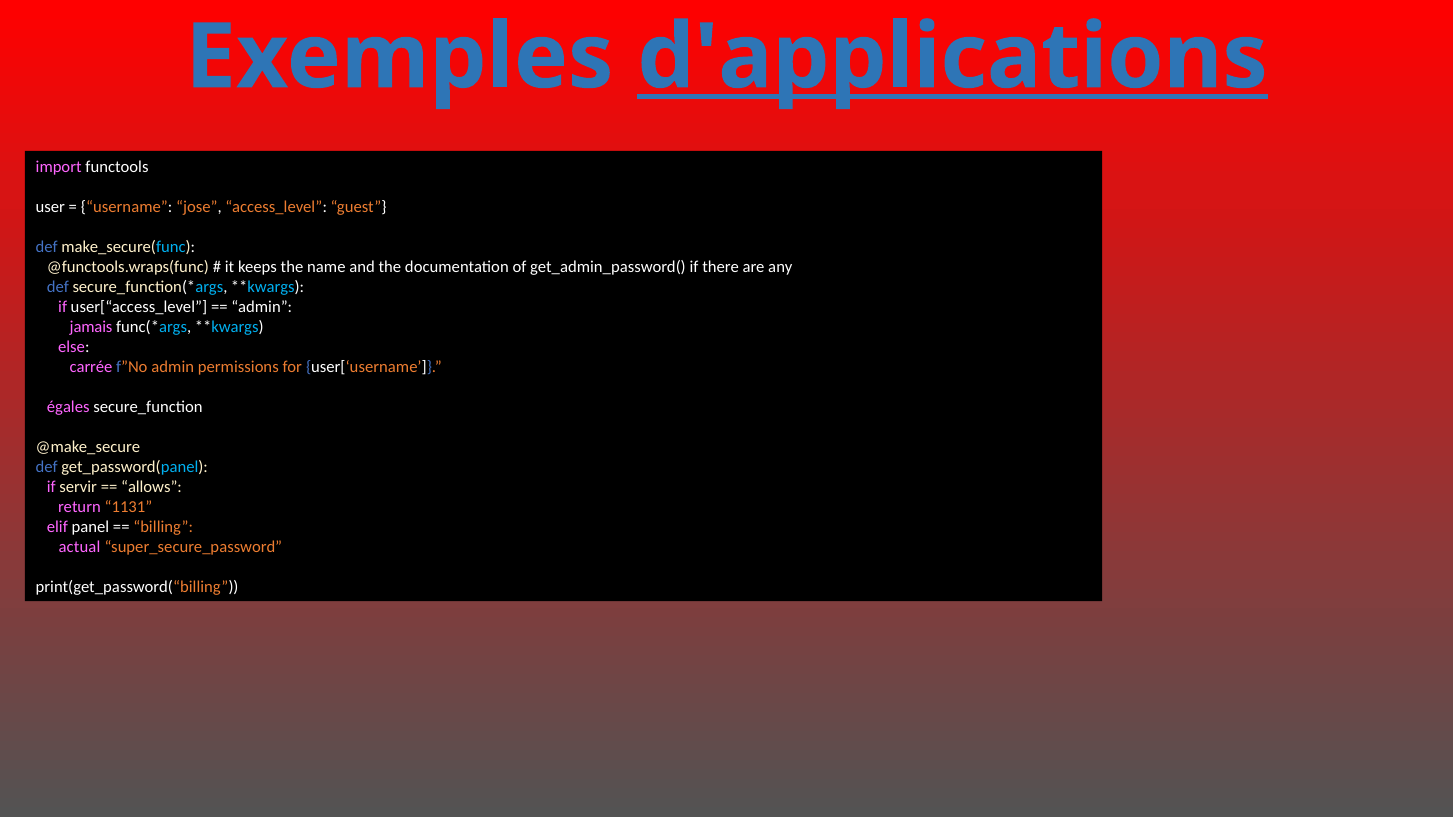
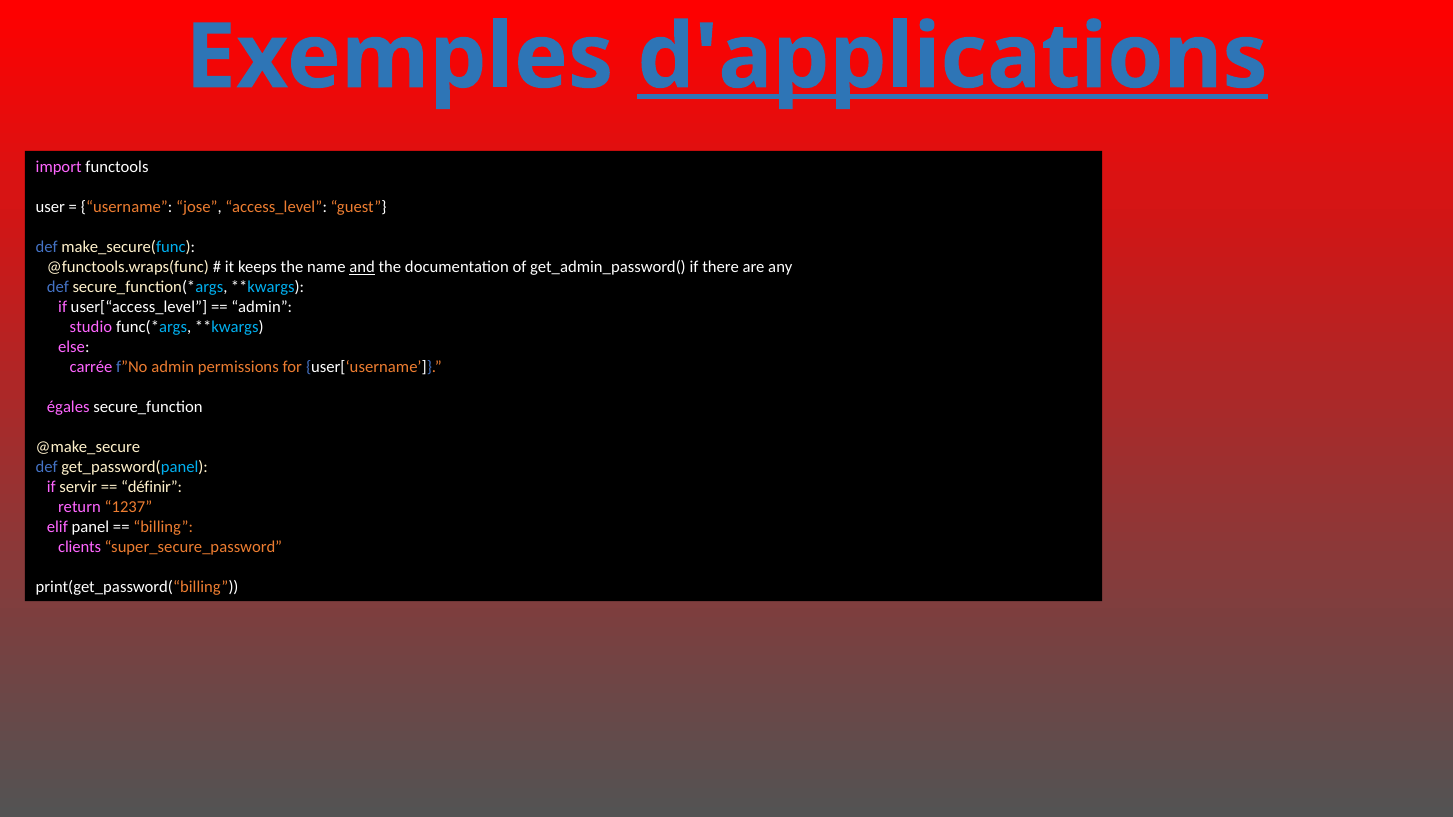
and underline: none -> present
jamais: jamais -> studio
allows: allows -> définir
1131: 1131 -> 1237
actual: actual -> clients
